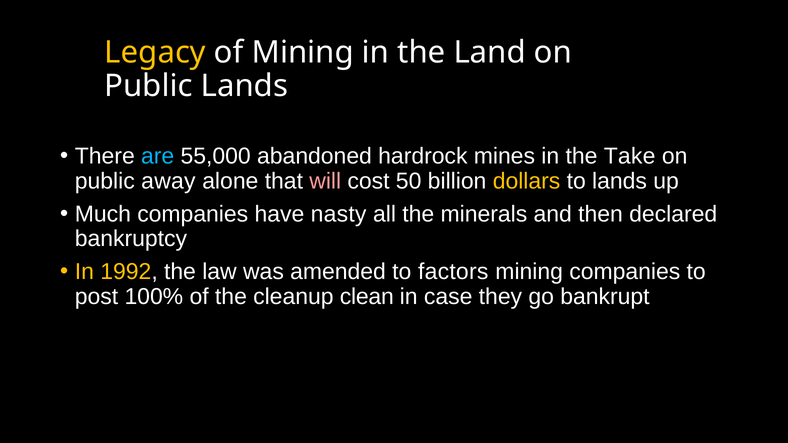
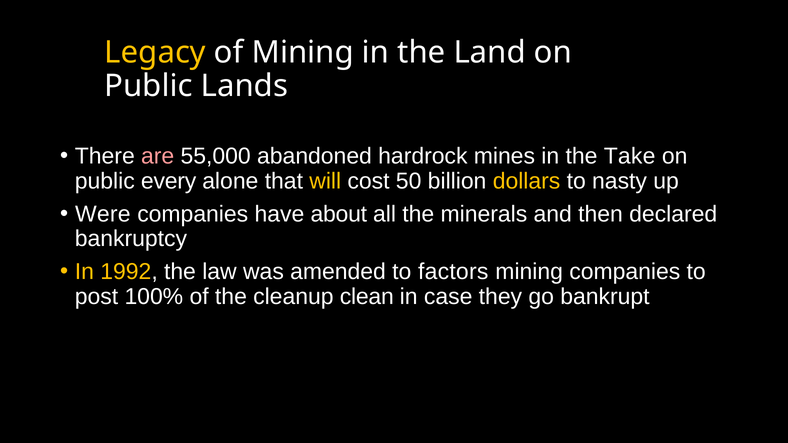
are colour: light blue -> pink
away: away -> every
will colour: pink -> yellow
to lands: lands -> nasty
Much: Much -> Were
nasty: nasty -> about
